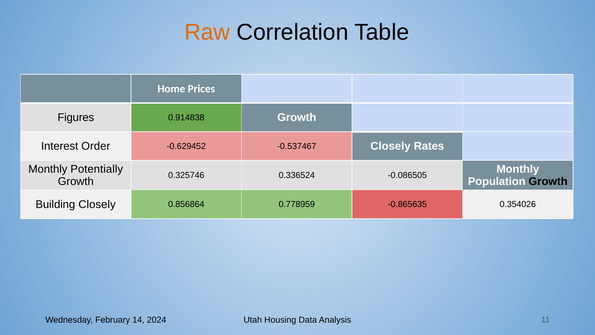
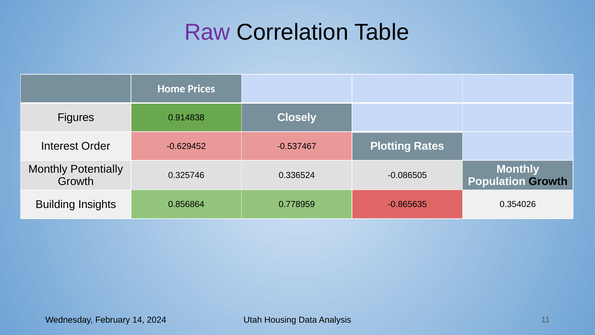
Raw colour: orange -> purple
0.914838 Growth: Growth -> Closely
-0.537467 Closely: Closely -> Plotting
Building Closely: Closely -> Insights
